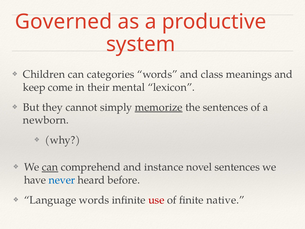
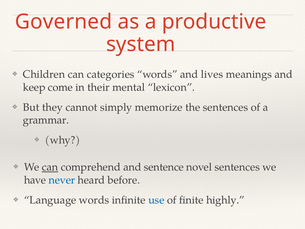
class: class -> lives
memorize underline: present -> none
newborn: newborn -> grammar
instance: instance -> sentence
use colour: red -> blue
native: native -> highly
